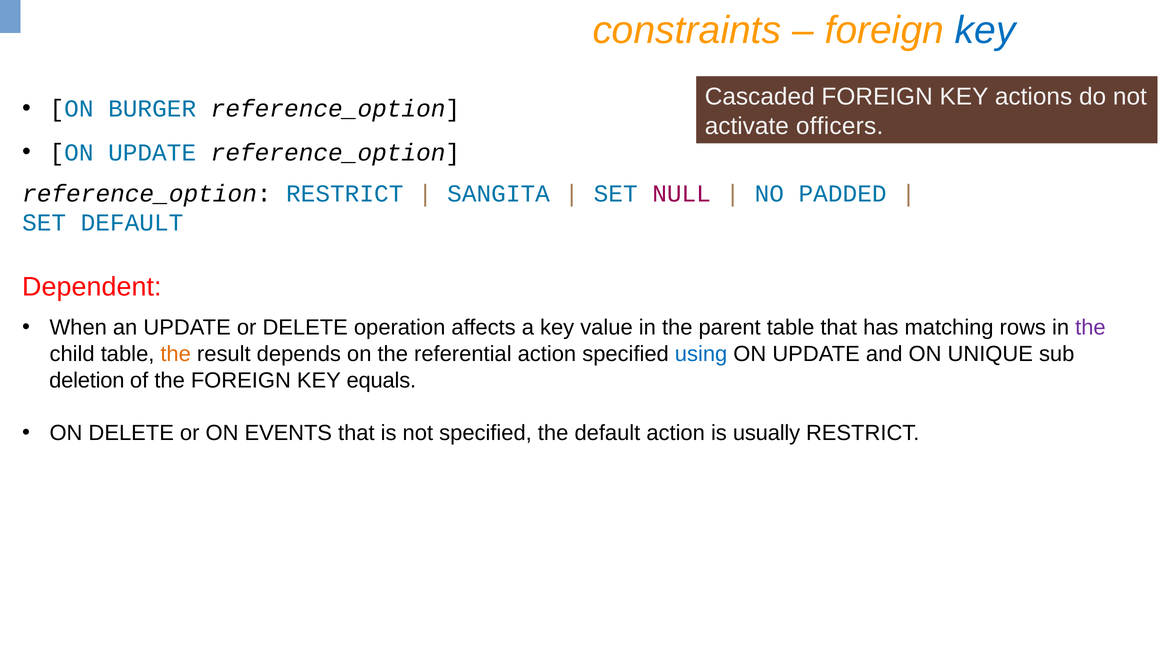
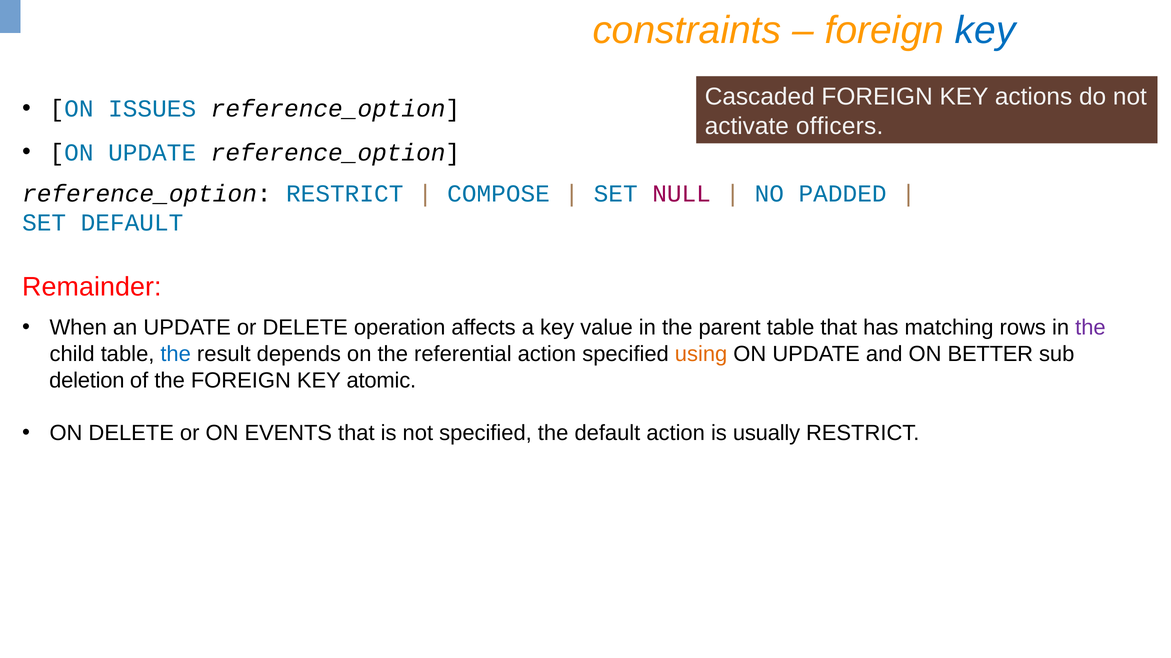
BURGER: BURGER -> ISSUES
SANGITA: SANGITA -> COMPOSE
Dependent: Dependent -> Remainder
the at (176, 354) colour: orange -> blue
using colour: blue -> orange
UNIQUE: UNIQUE -> BETTER
equals: equals -> atomic
